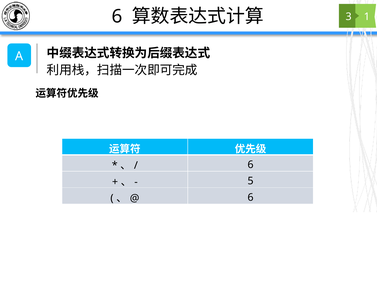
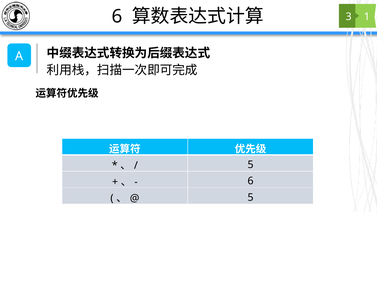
6 at (251, 164): 6 -> 5
5 at (251, 181): 5 -> 6
6 at (251, 197): 6 -> 5
